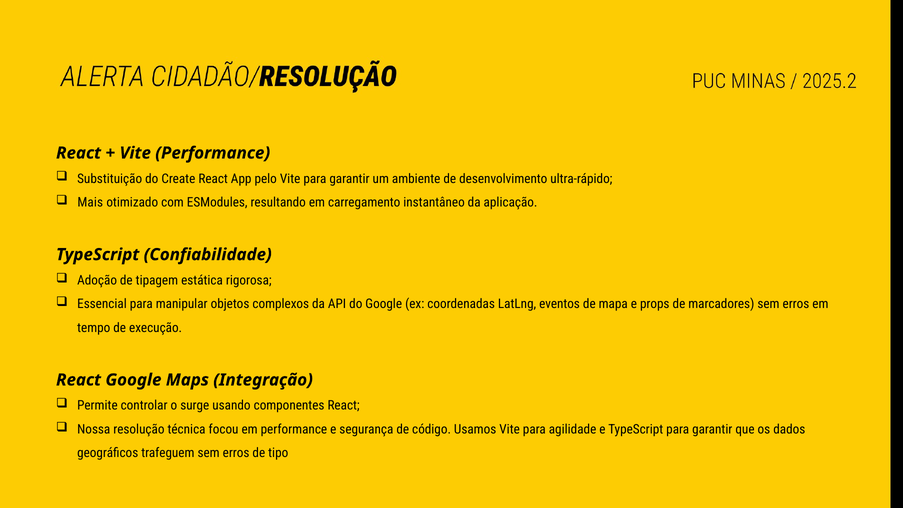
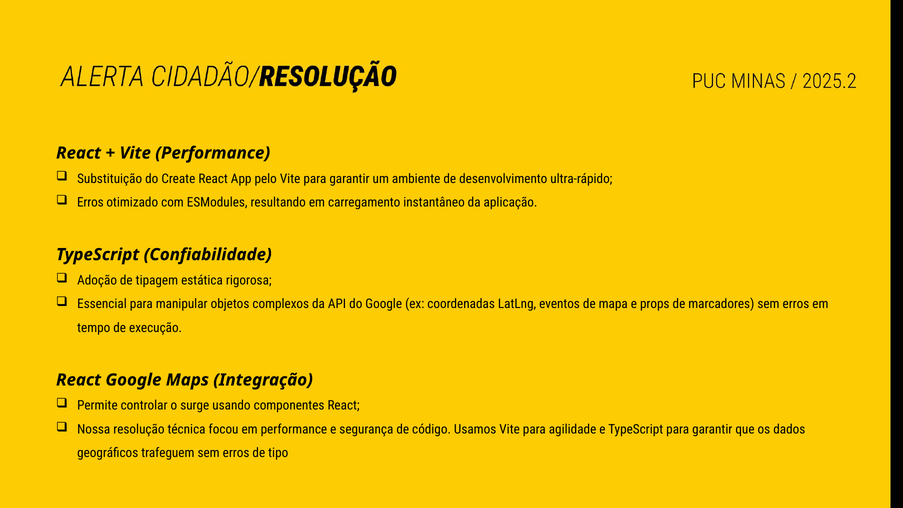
Mais at (90, 202): Mais -> Erros
